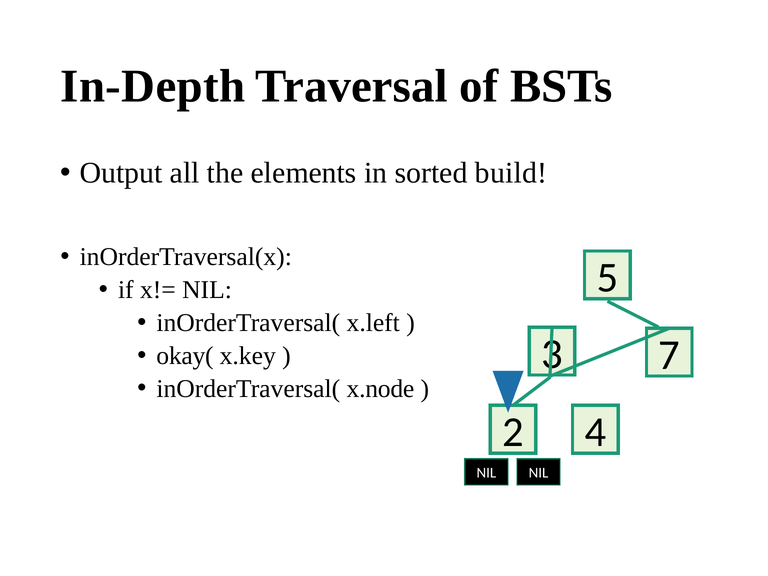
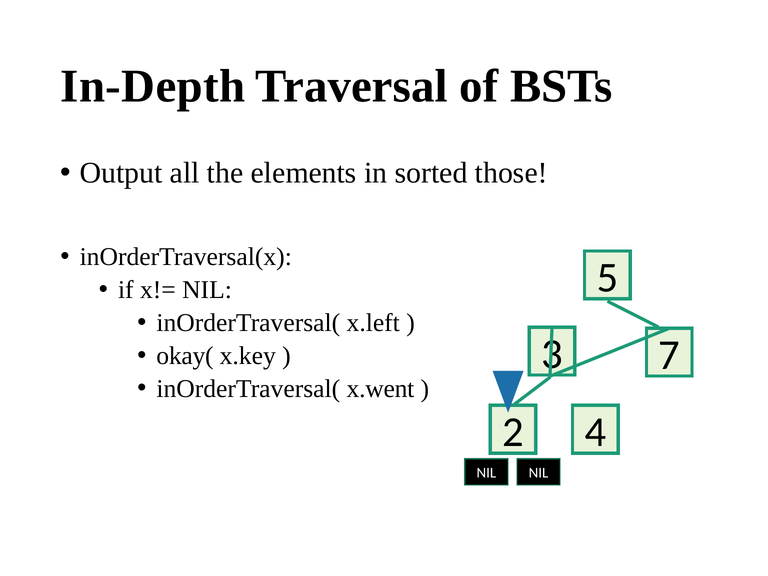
build: build -> those
x.node: x.node -> x.went
